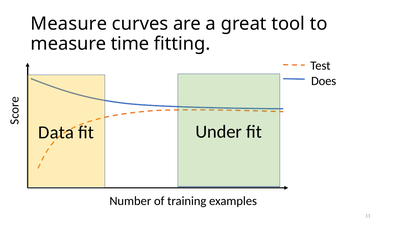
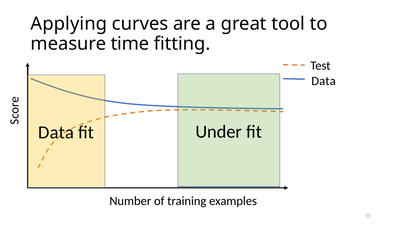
Measure at (69, 24): Measure -> Applying
Does at (324, 81): Does -> Data
